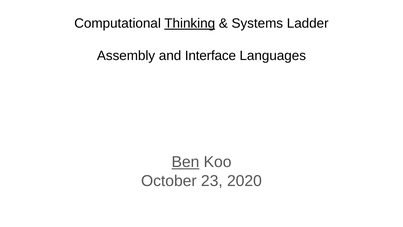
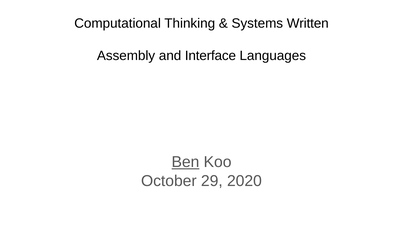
Thinking underline: present -> none
Ladder: Ladder -> Written
23: 23 -> 29
